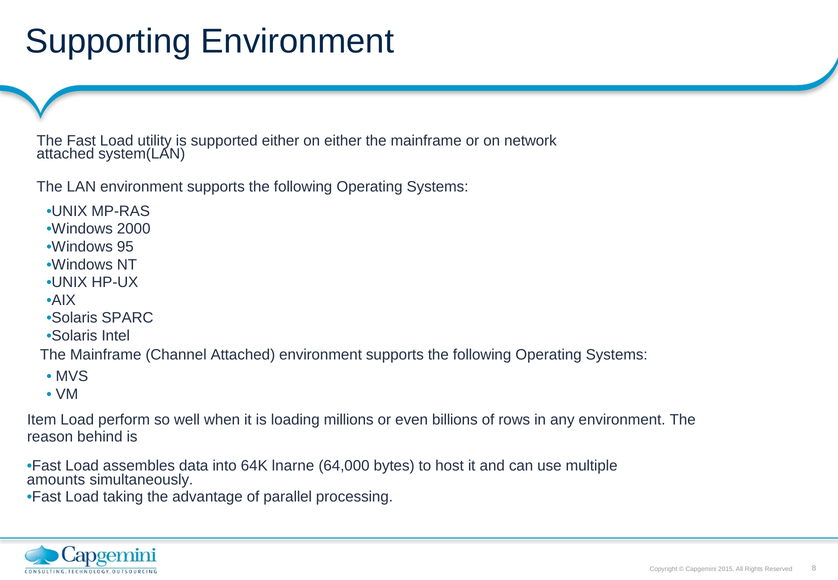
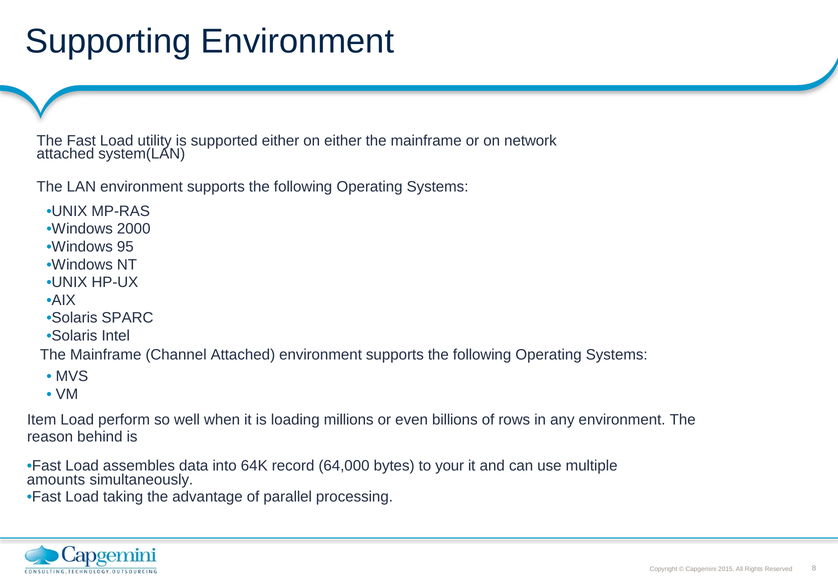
lnarne: lnarne -> record
host: host -> your
